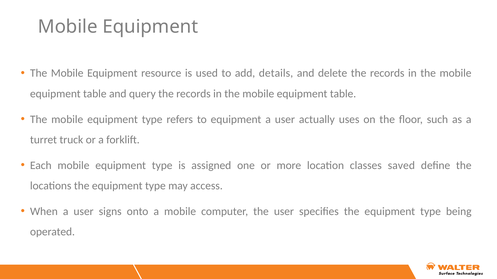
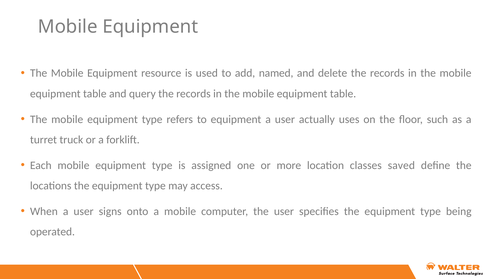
details: details -> named
